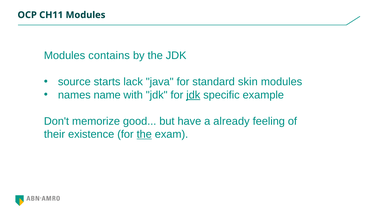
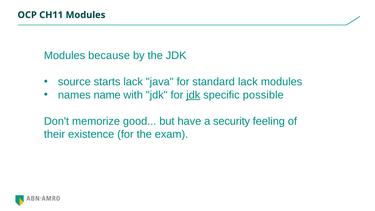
contains: contains -> because
standard skin: skin -> lack
example: example -> possible
already: already -> security
the at (144, 134) underline: present -> none
